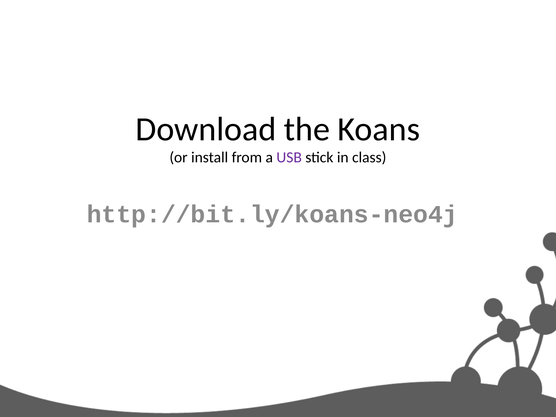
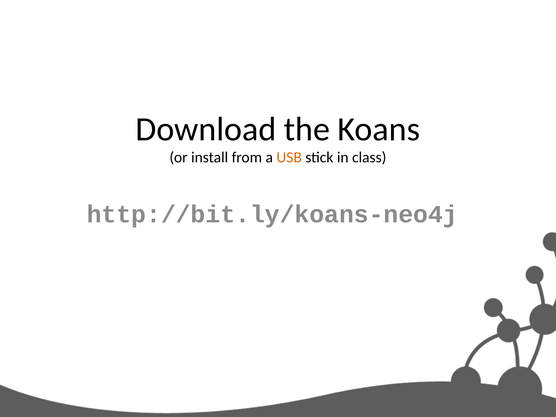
USB colour: purple -> orange
